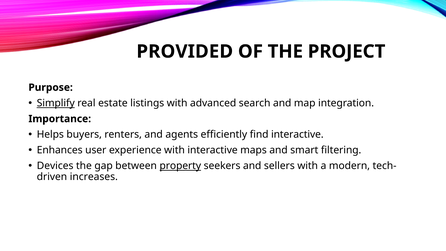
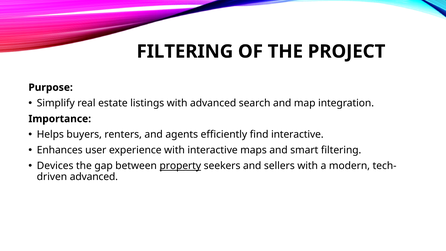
PROVIDED at (185, 51): PROVIDED -> FILTERING
Simplify underline: present -> none
increases at (94, 177): increases -> advanced
